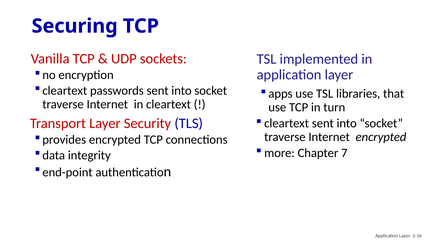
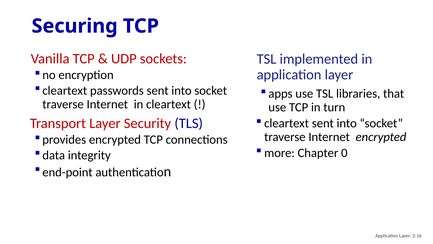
7: 7 -> 0
